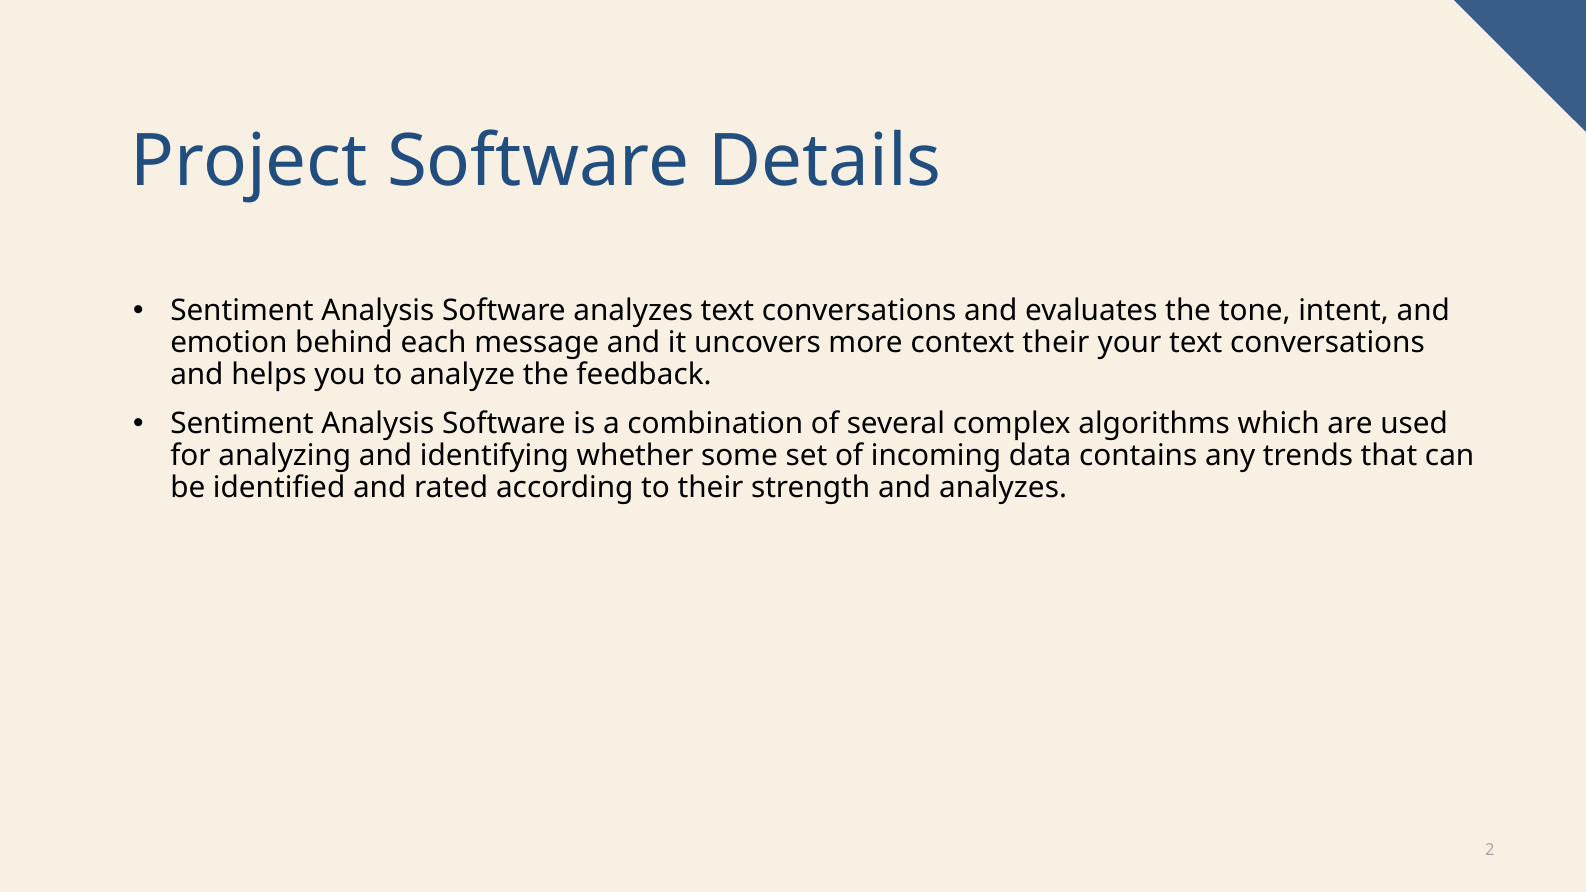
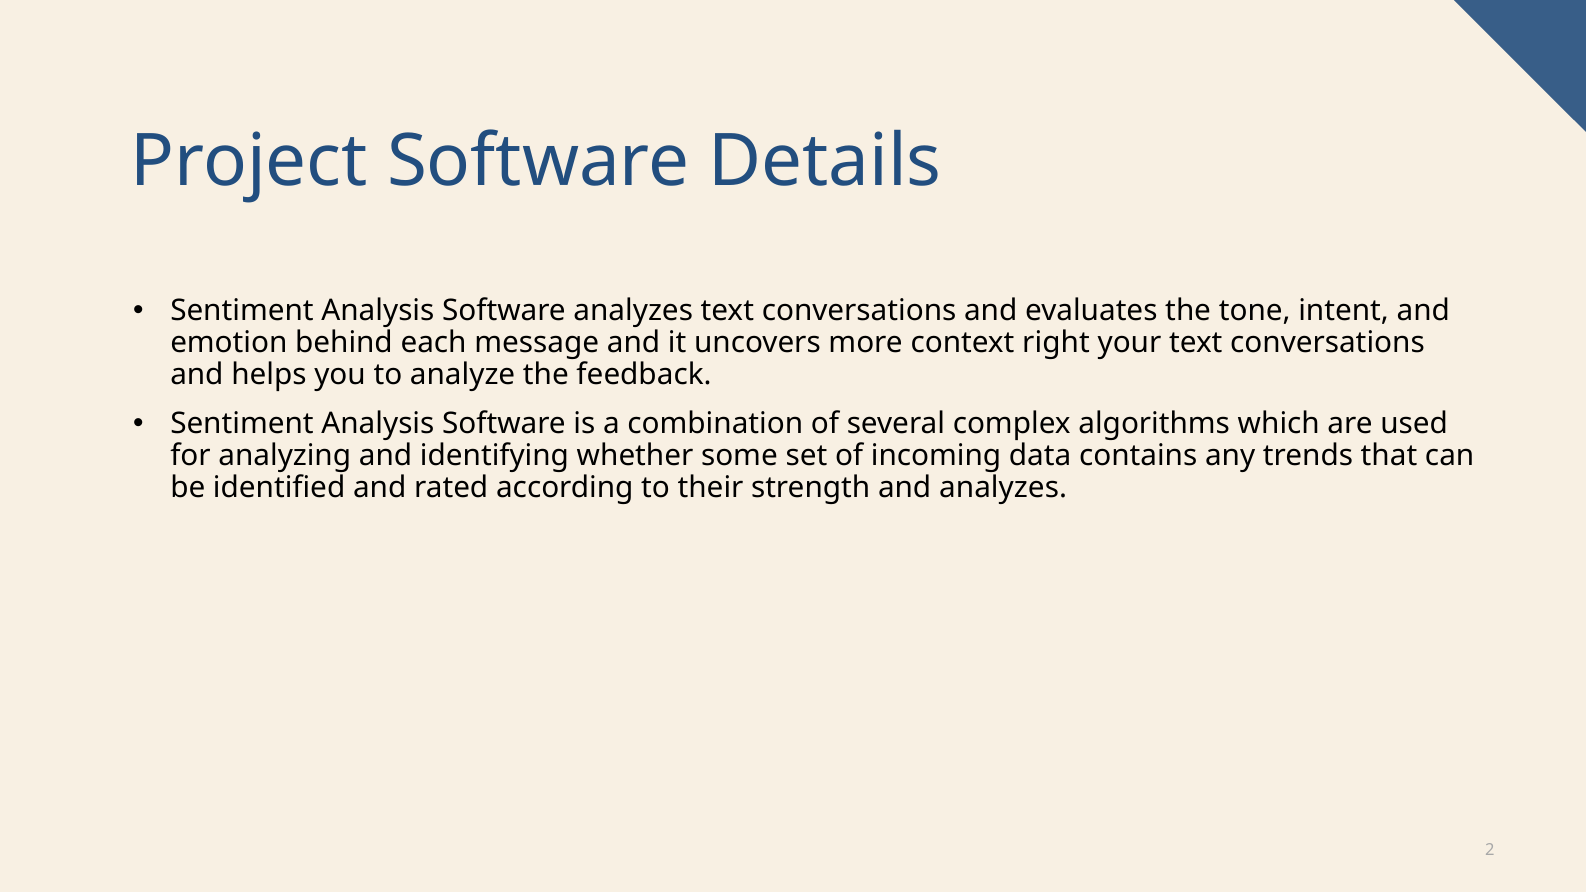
context their: their -> right
